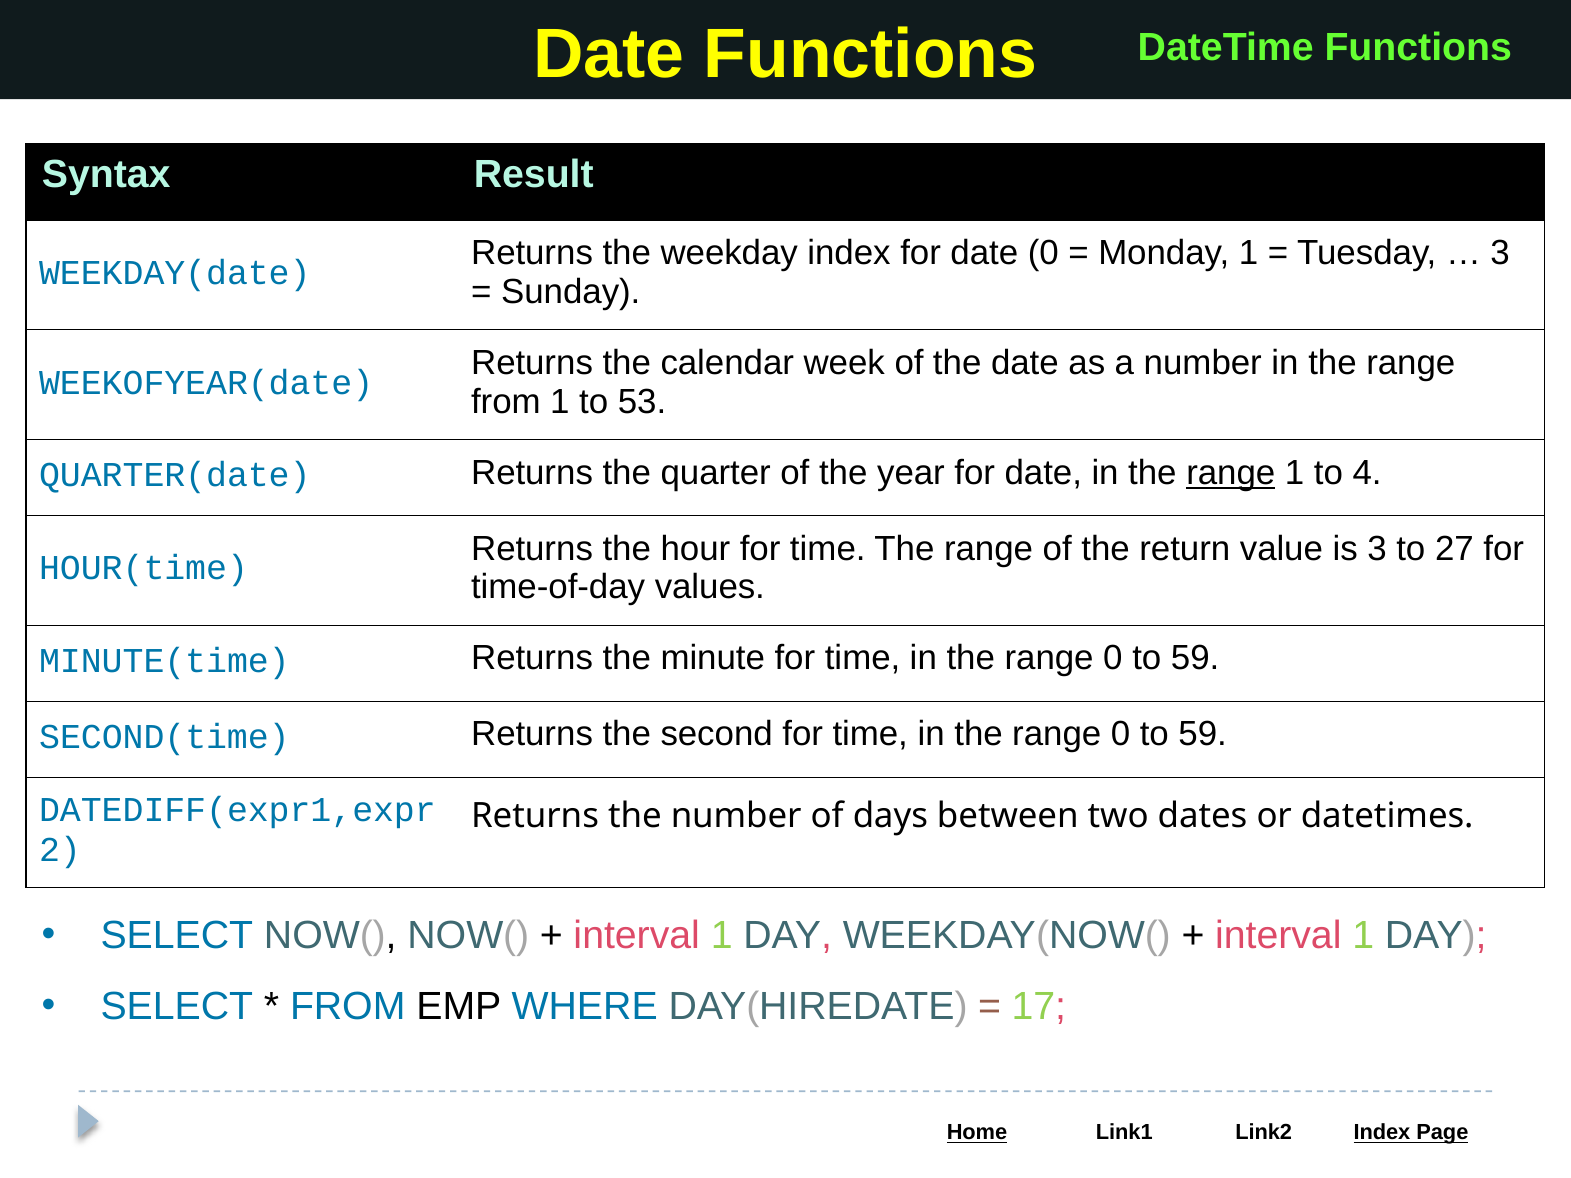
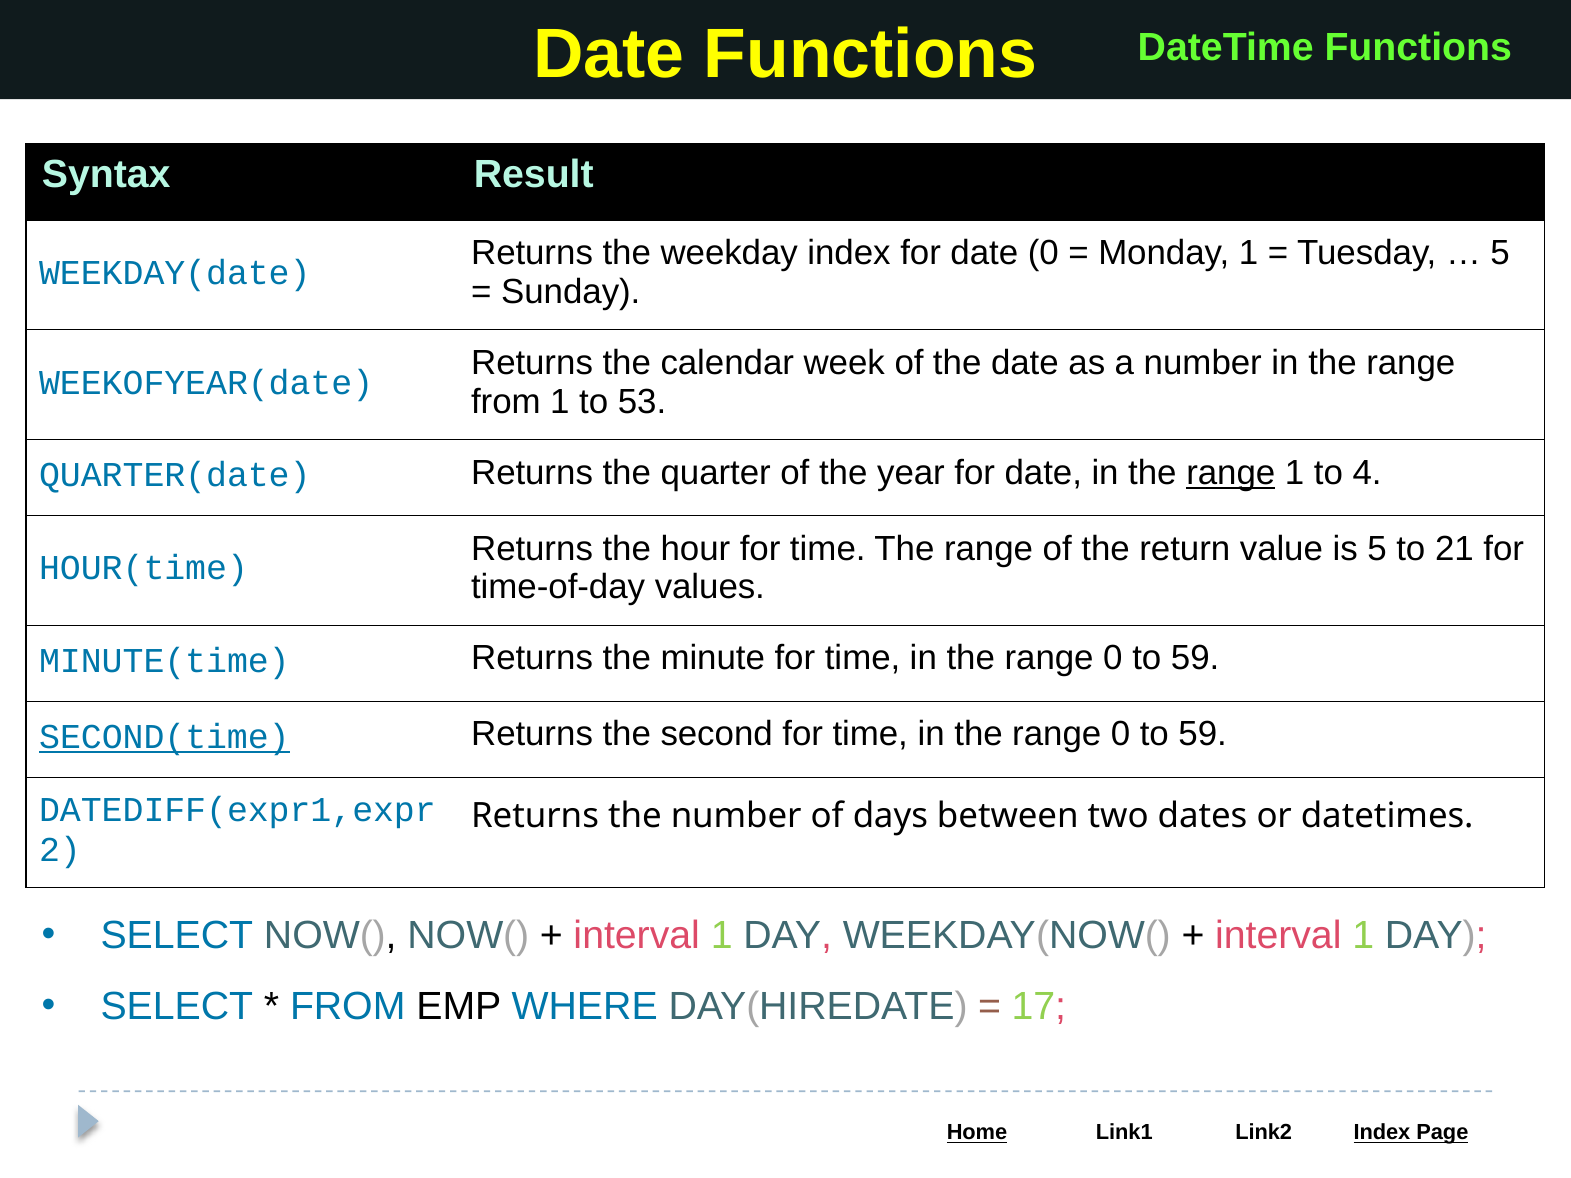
3 at (1500, 253): 3 -> 5
is 3: 3 -> 5
27: 27 -> 21
SECOND(time underline: none -> present
